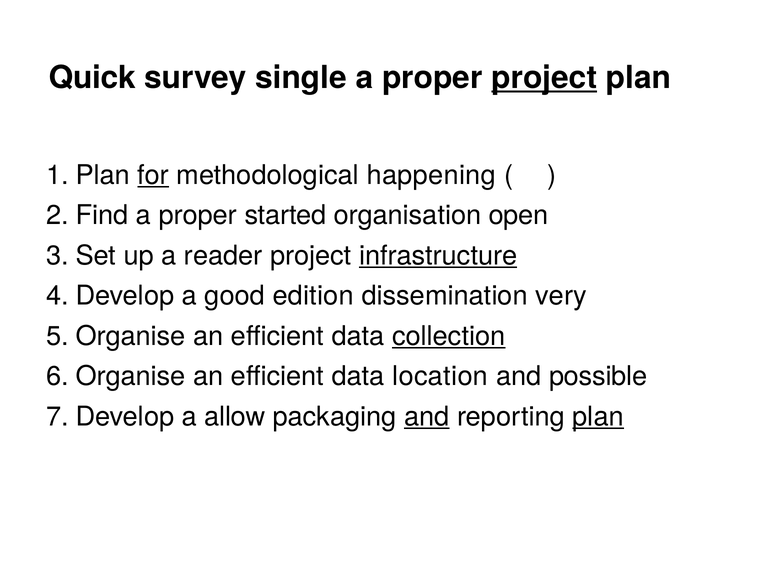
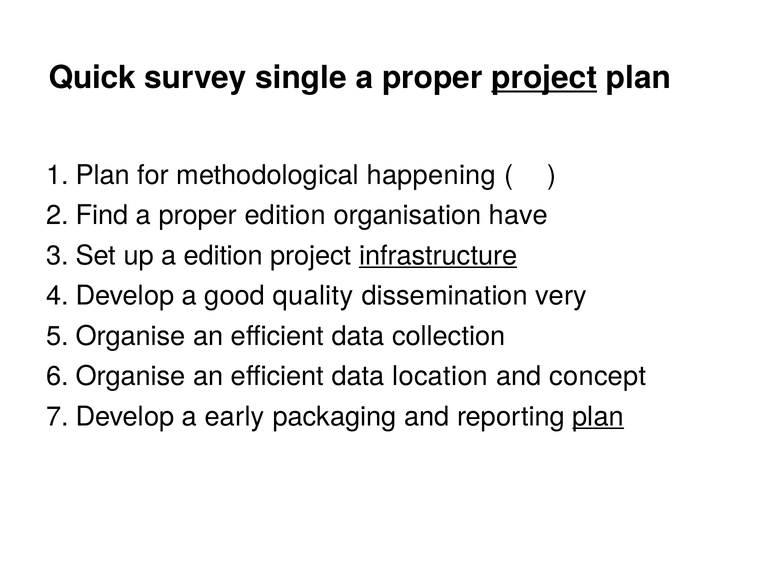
for underline: present -> none
proper started: started -> edition
open: open -> have
a reader: reader -> edition
edition: edition -> quality
collection underline: present -> none
possible: possible -> concept
allow: allow -> early
and at (427, 416) underline: present -> none
